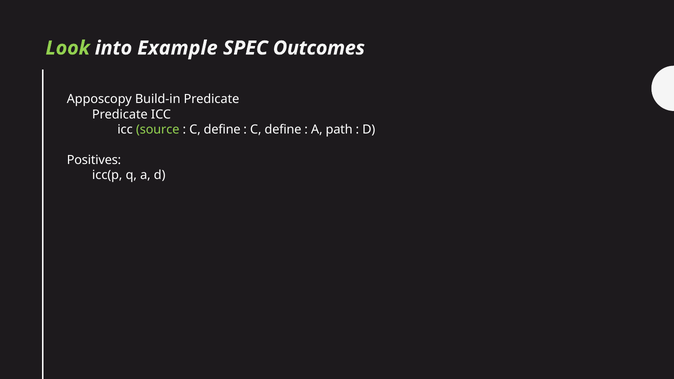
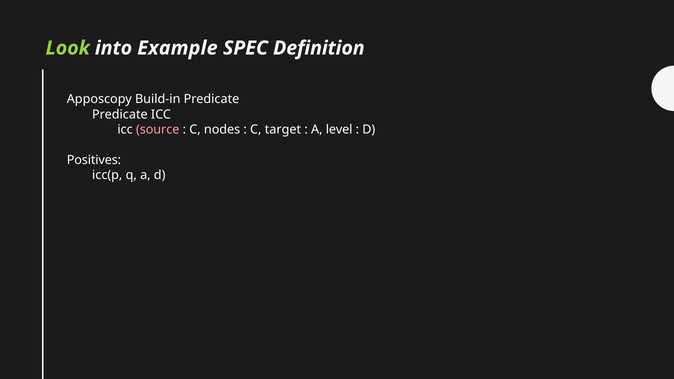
Outcomes: Outcomes -> Definition
source colour: light green -> pink
define at (222, 130): define -> nodes
define at (283, 130): define -> target
path: path -> level
